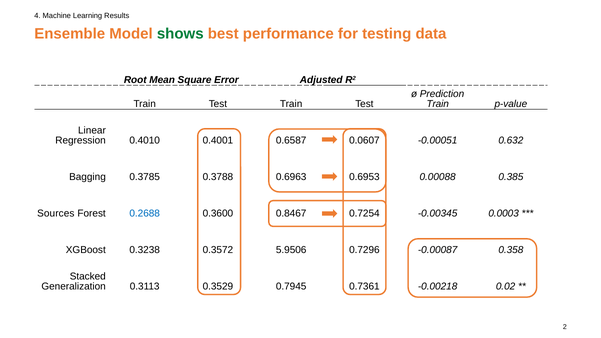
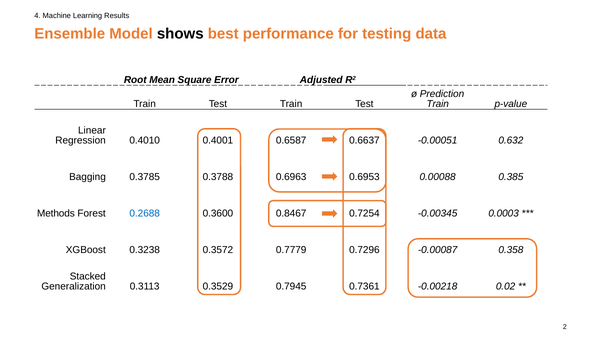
shows colour: green -> black
0.0607: 0.0607 -> 0.6637
Sources: Sources -> Methods
5.9506: 5.9506 -> 0.7779
